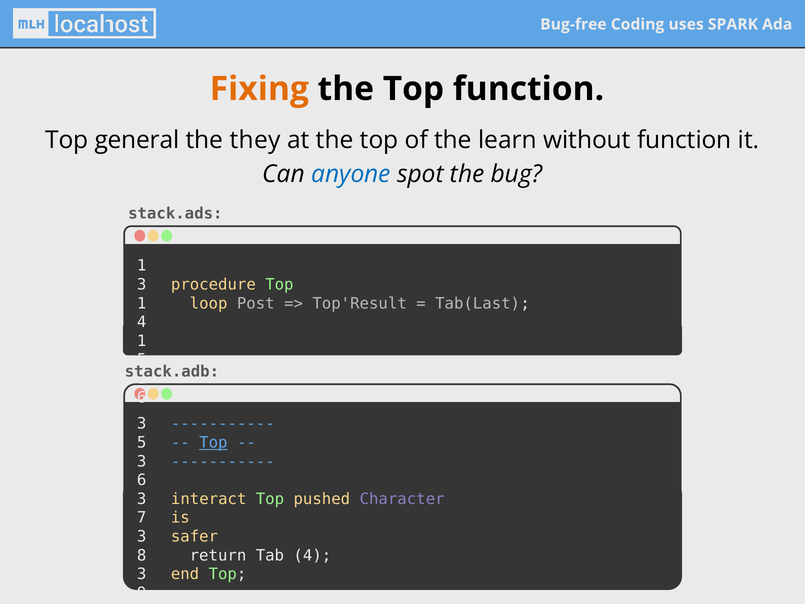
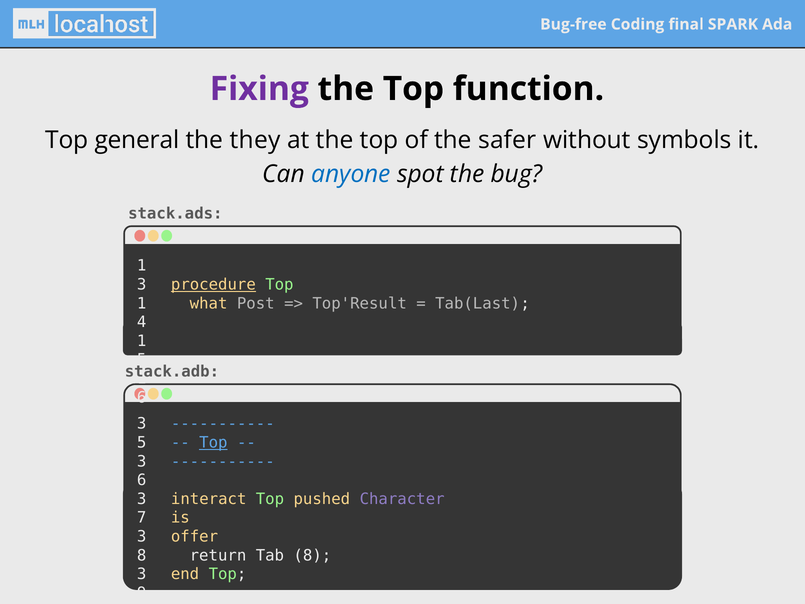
uses: uses -> final
Fixing colour: orange -> purple
learn: learn -> safer
without function: function -> symbols
procedure underline: none -> present
loop: loop -> what
safer: safer -> offer
Tab 4: 4 -> 8
